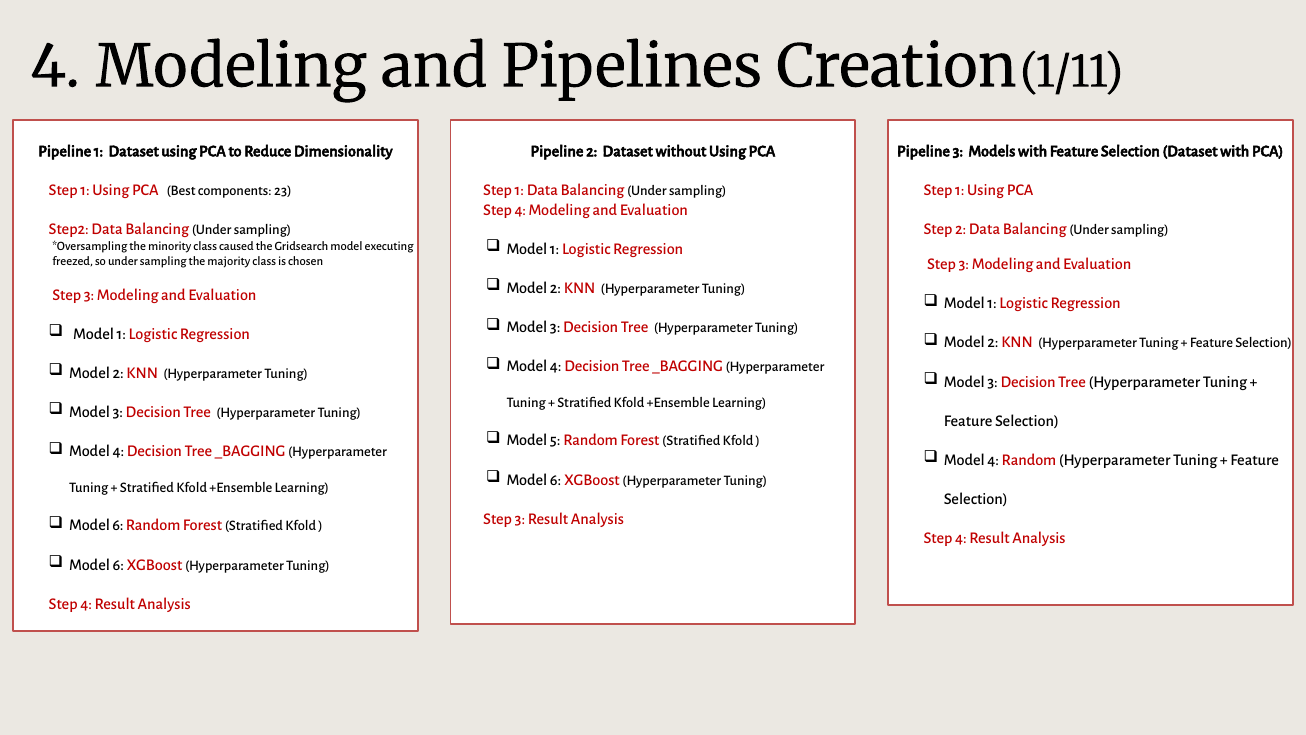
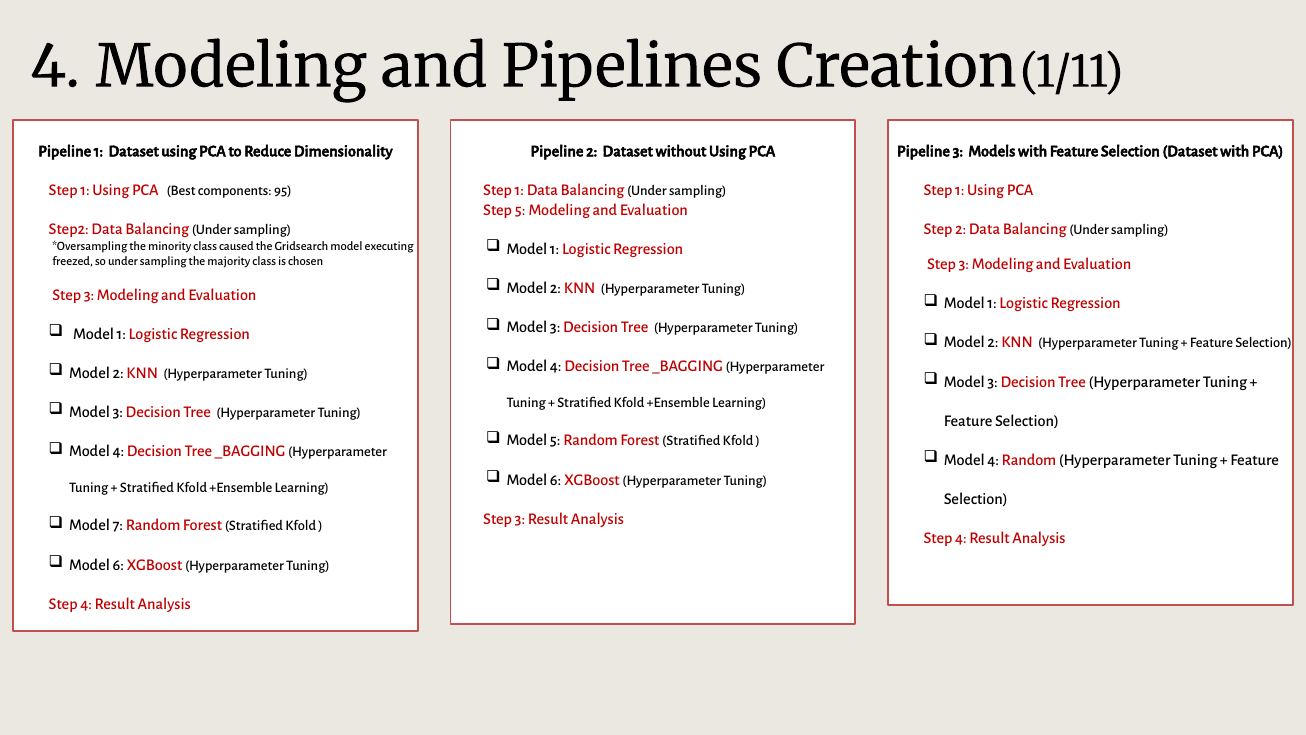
23: 23 -> 95
4 at (520, 210): 4 -> 5
6 at (118, 525): 6 -> 7
